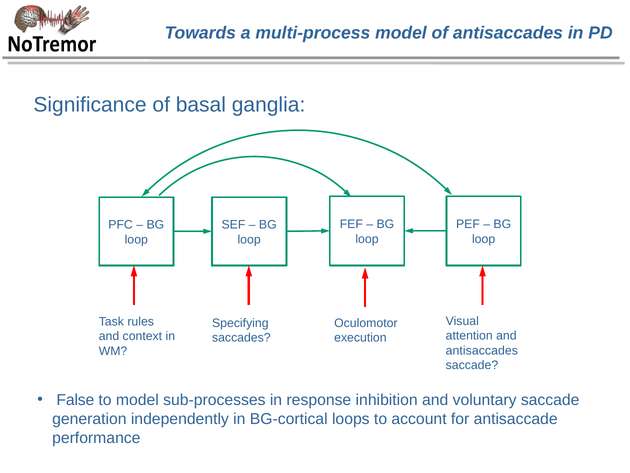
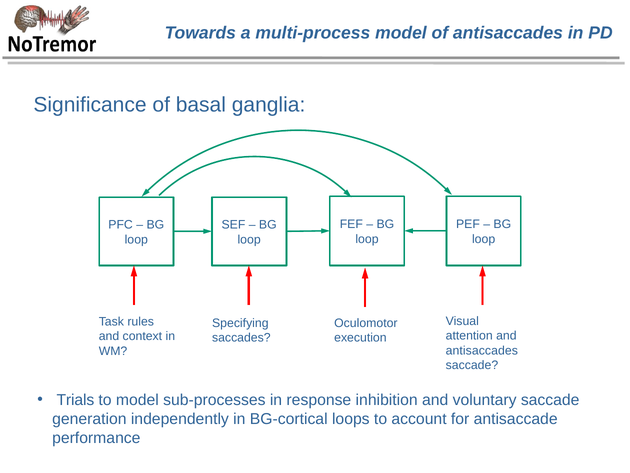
False: False -> Trials
